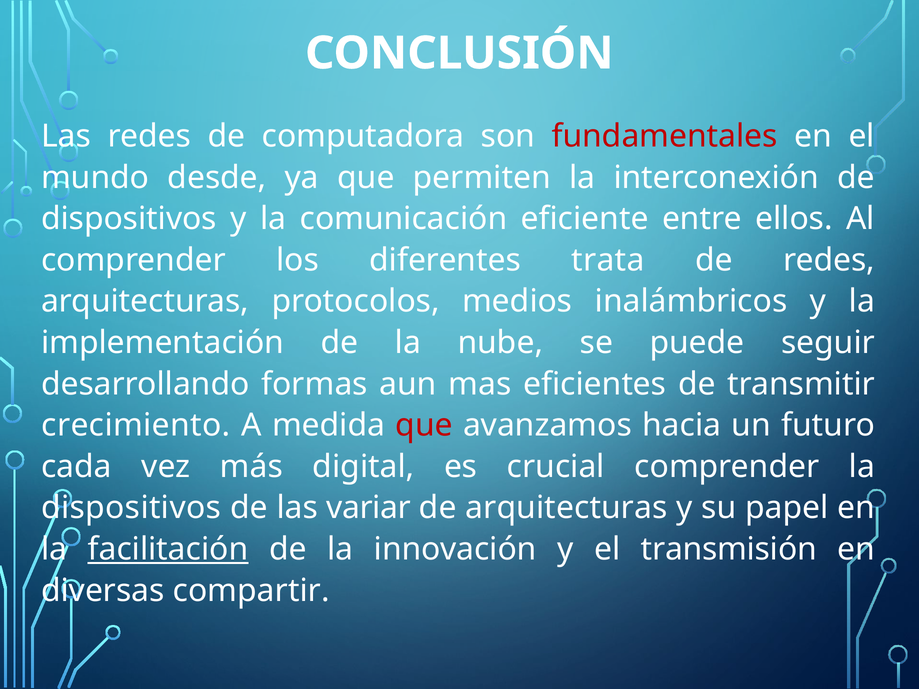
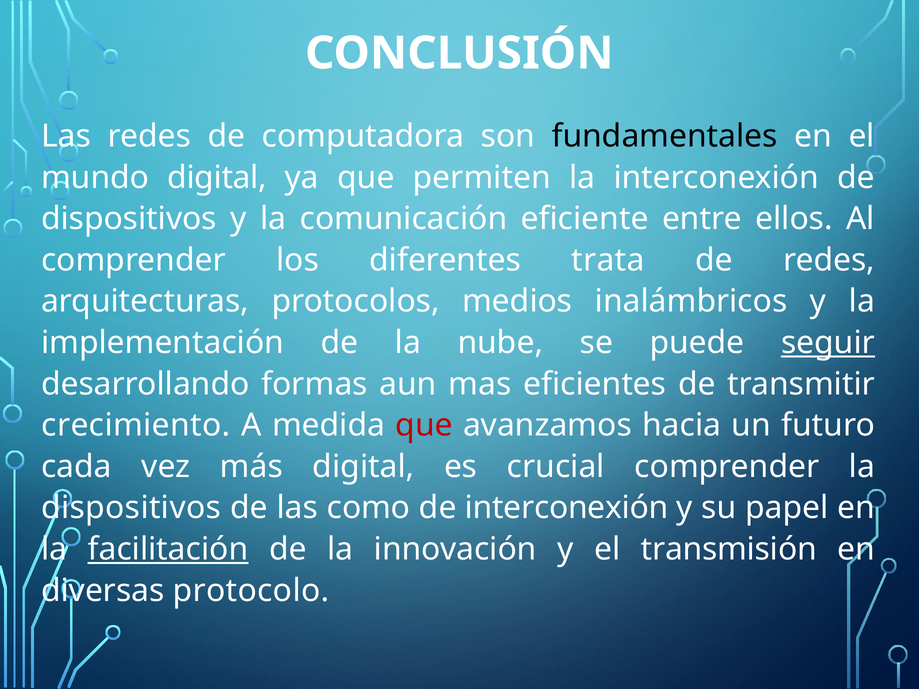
fundamentales colour: red -> black
mundo desde: desde -> digital
seguir underline: none -> present
variar: variar -> como
de arquitecturas: arquitecturas -> interconexión
compartir: compartir -> protocolo
